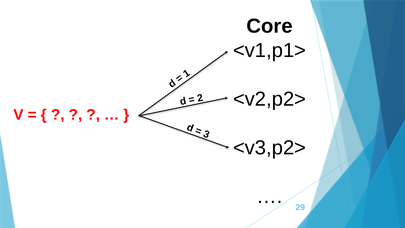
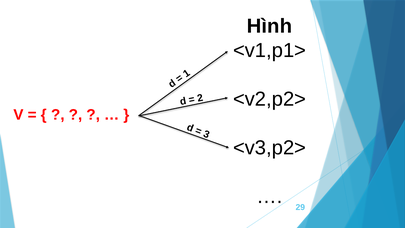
Core: Core -> Hình
